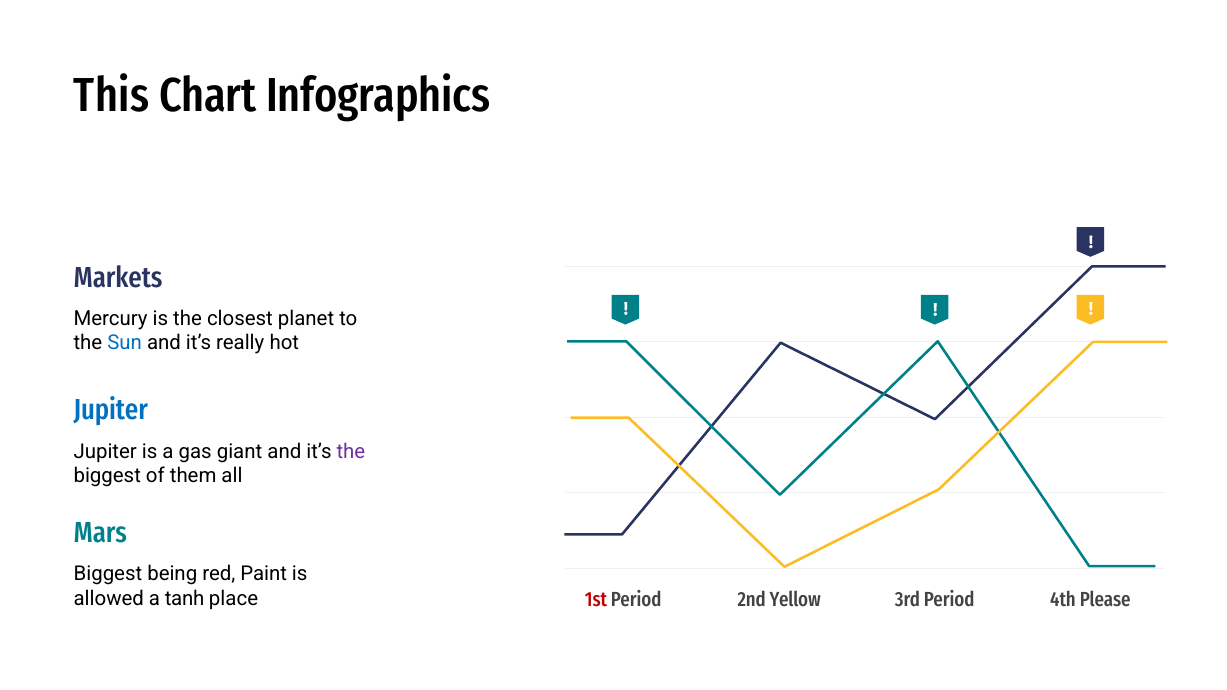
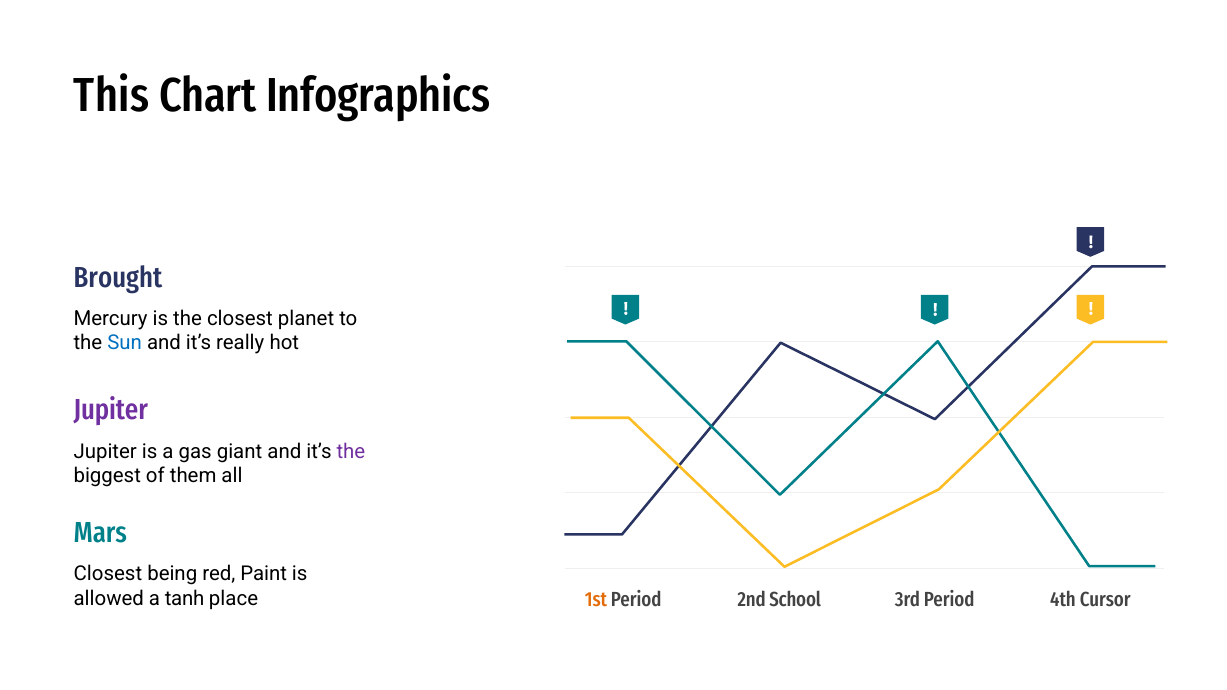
Markets: Markets -> Brought
Jupiter at (111, 410) colour: blue -> purple
Biggest at (108, 574): Biggest -> Closest
1st colour: red -> orange
Yellow: Yellow -> School
Please: Please -> Cursor
